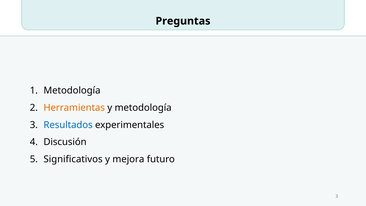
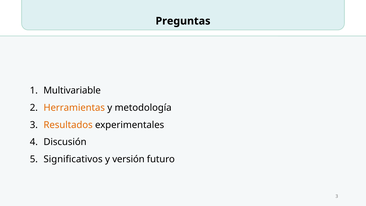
Metodología at (72, 91): Metodología -> Multivariable
Resultados colour: blue -> orange
mejora: mejora -> versión
